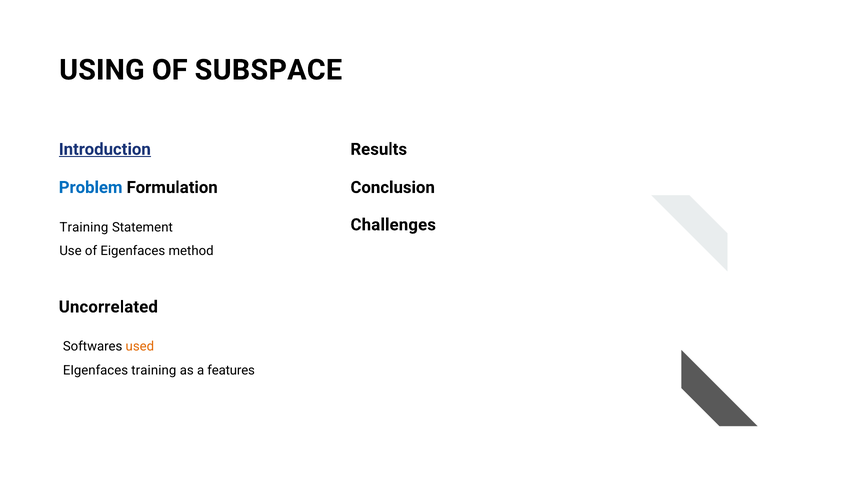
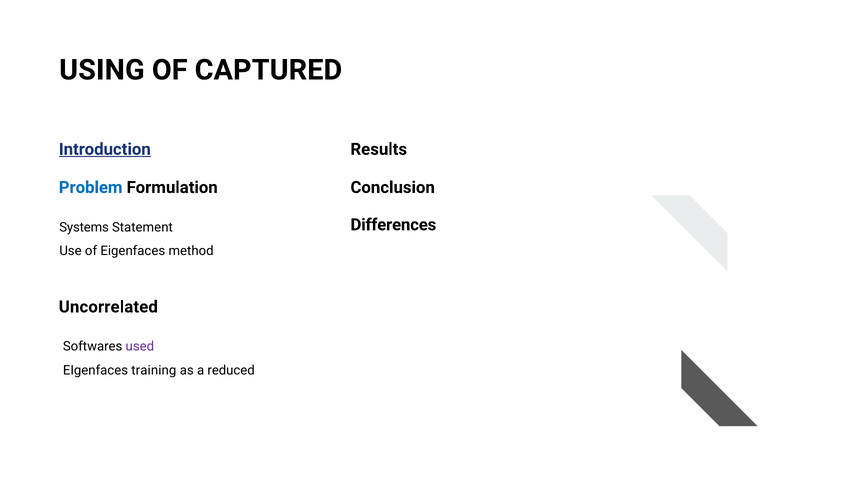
SUBSPACE: SUBSPACE -> CAPTURED
Challenges: Challenges -> Differences
Training at (84, 227): Training -> Systems
used colour: orange -> purple
features: features -> reduced
